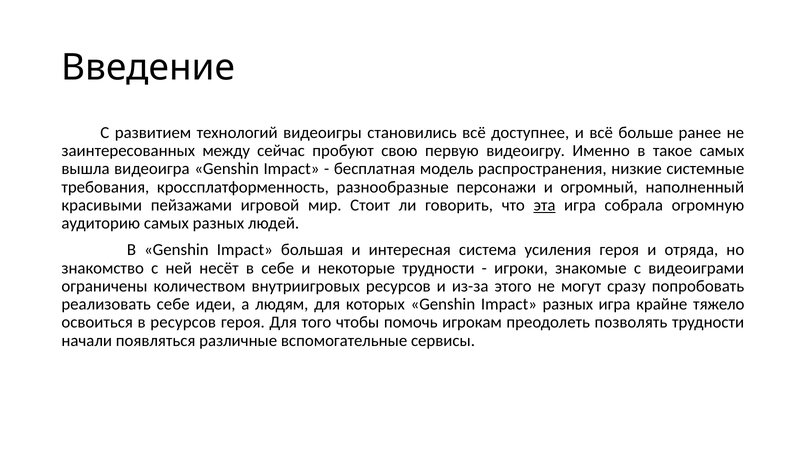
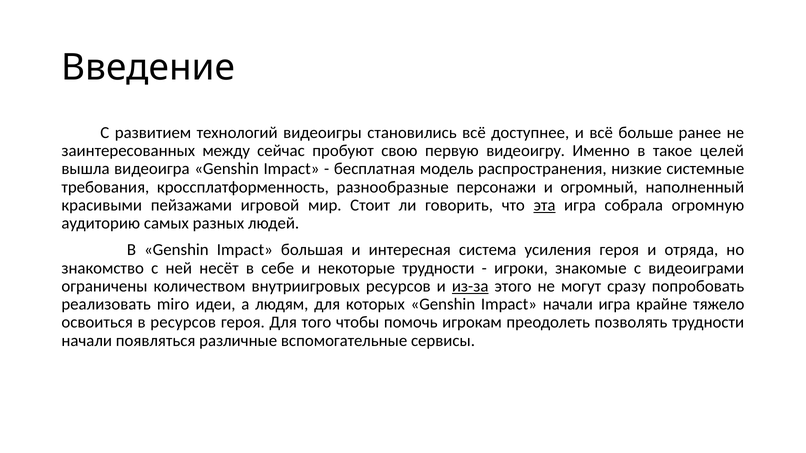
такое самых: самых -> целей
из-за underline: none -> present
реализовать себе: себе -> miro
Impact разных: разных -> начали
